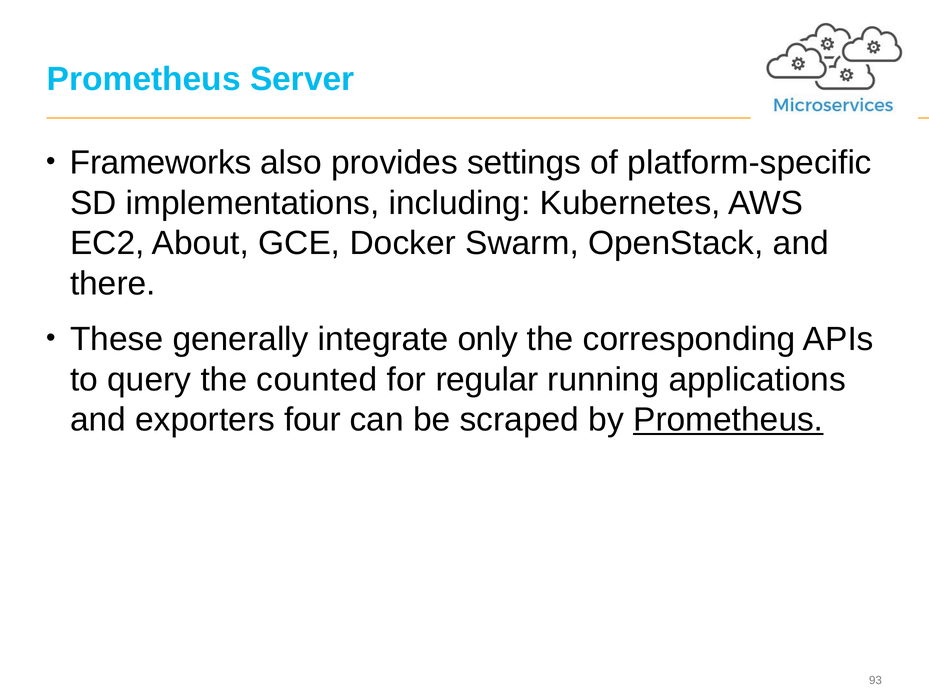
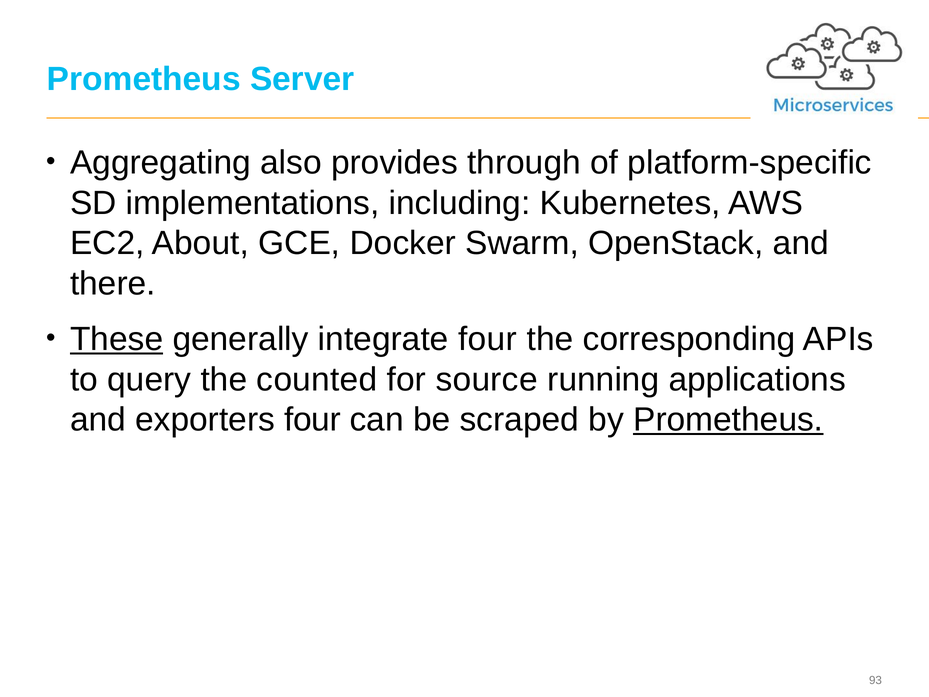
Frameworks: Frameworks -> Aggregating
settings: settings -> through
These underline: none -> present
integrate only: only -> four
regular: regular -> source
